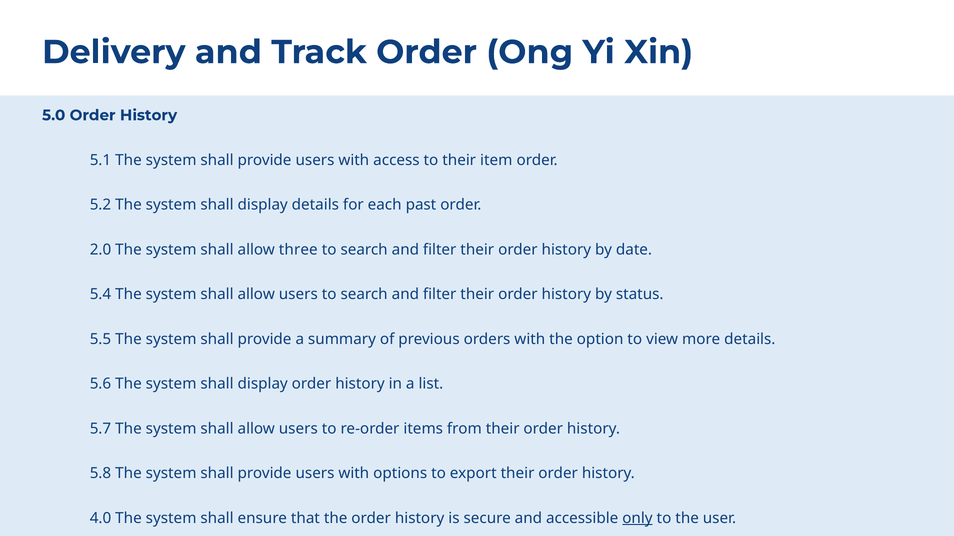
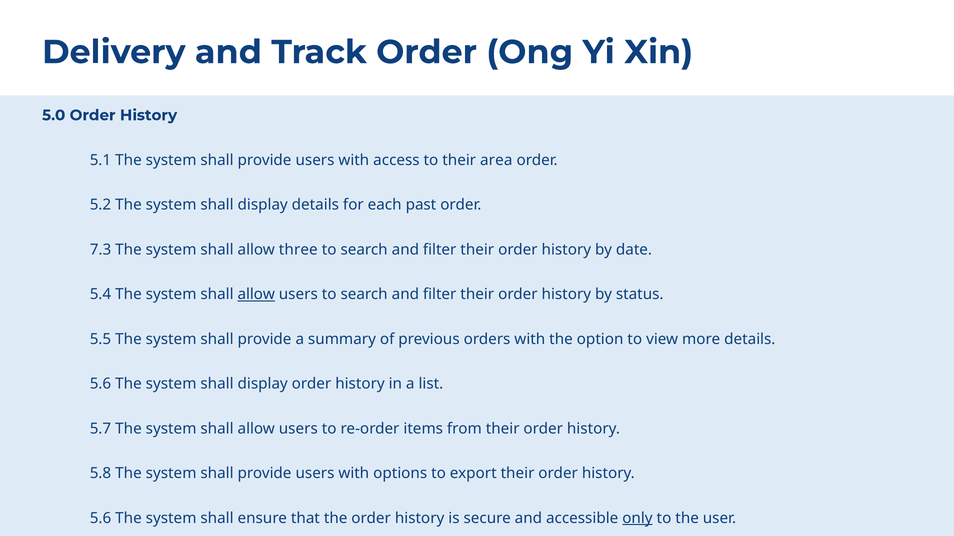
item: item -> area
2.0: 2.0 -> 7.3
allow at (256, 295) underline: none -> present
4.0 at (101, 519): 4.0 -> 5.6
